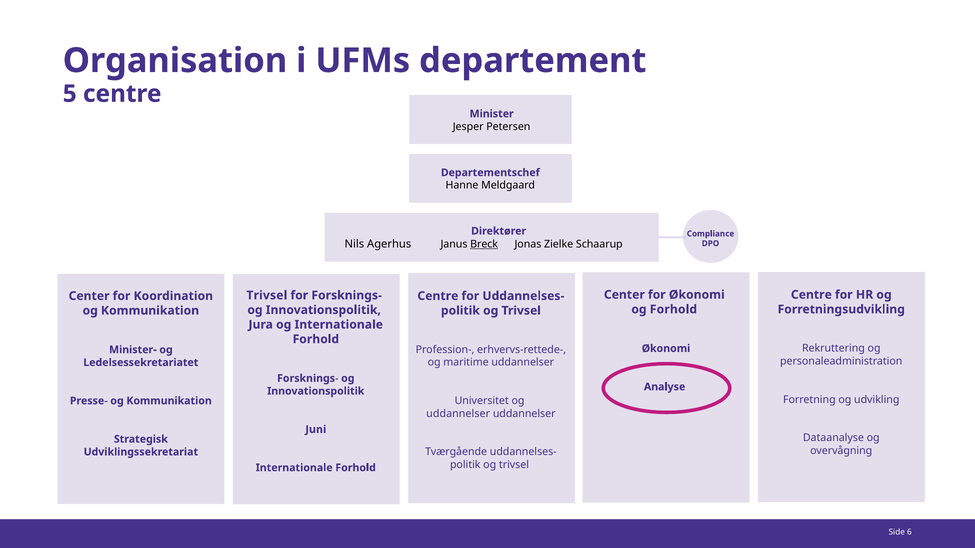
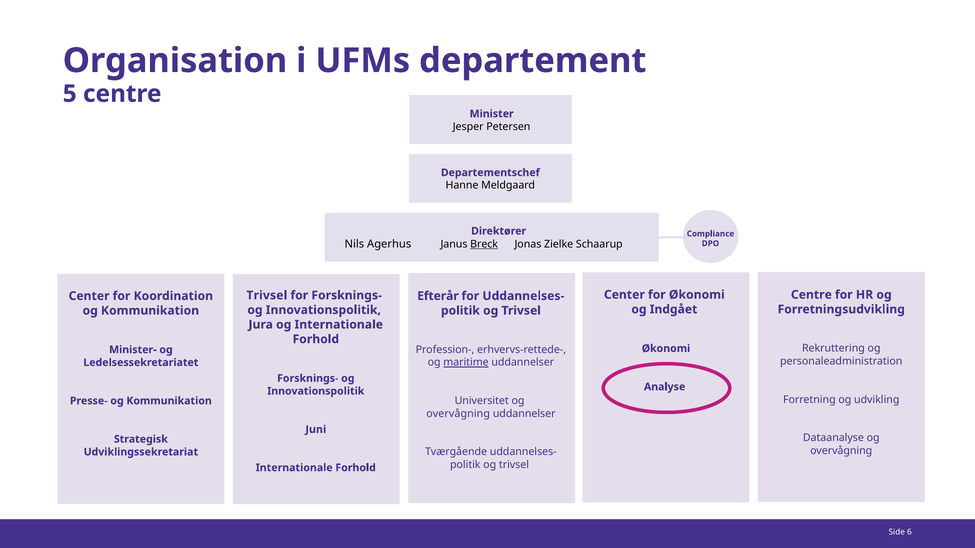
Centre at (438, 296): Centre -> Efterår
og Forhold: Forhold -> Indgået
maritime underline: none -> present
uddannelser at (458, 414): uddannelser -> overvågning
